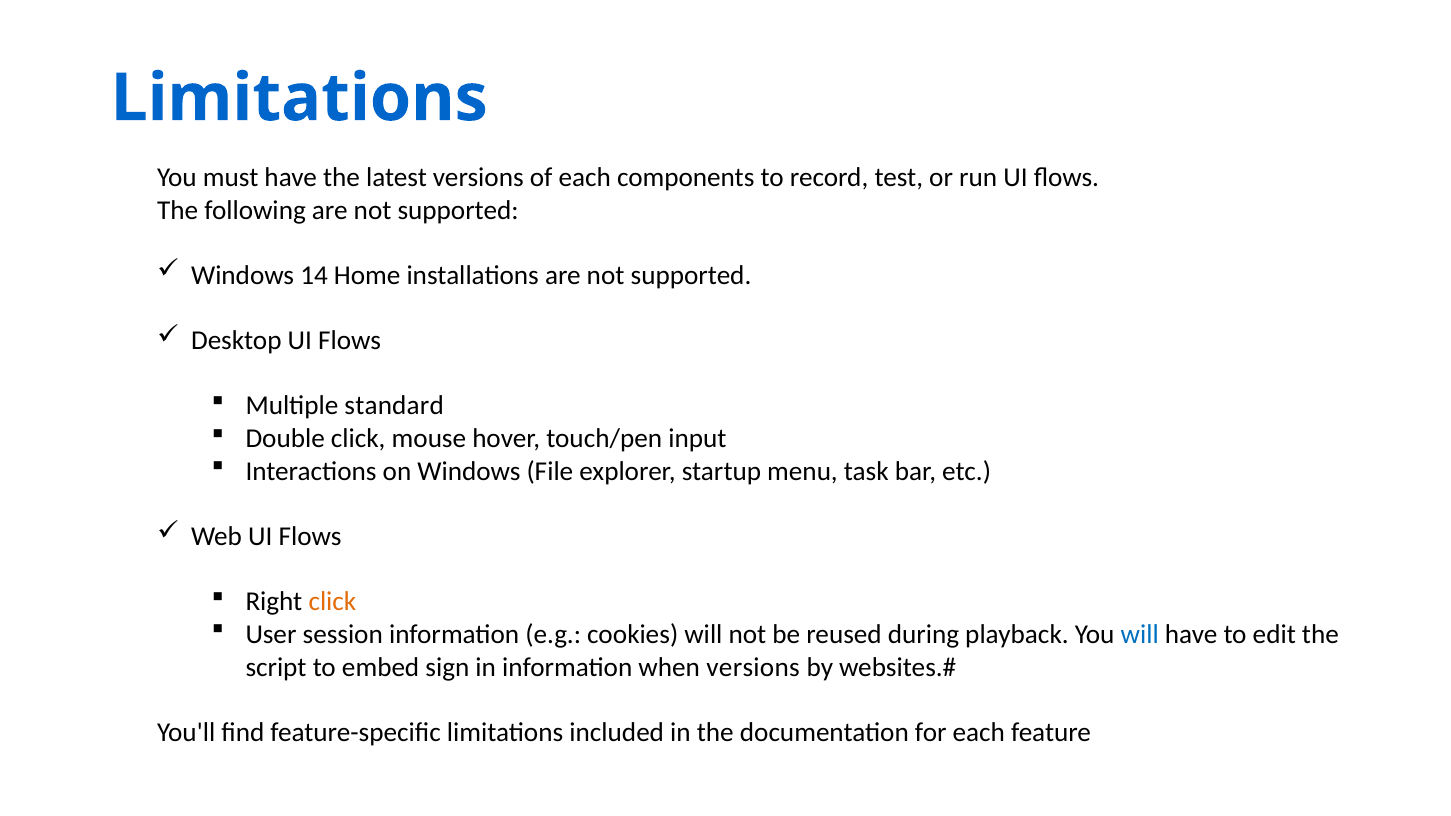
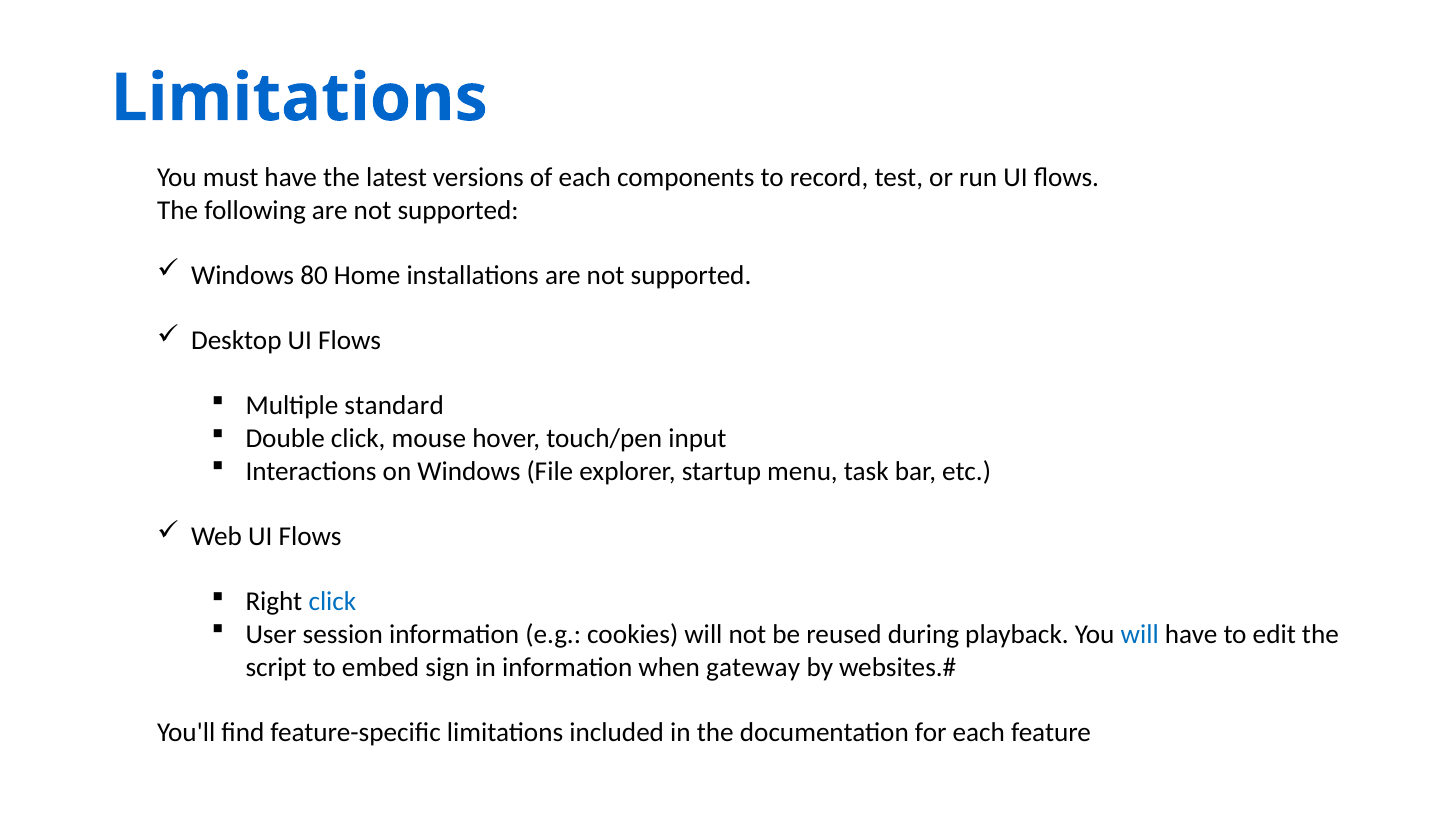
14: 14 -> 80
click at (332, 602) colour: orange -> blue
when versions: versions -> gateway
